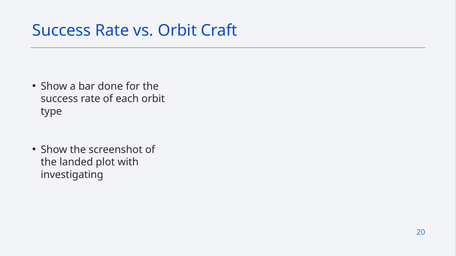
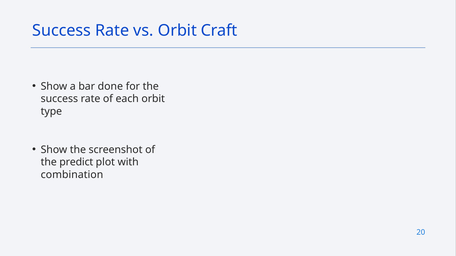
landed: landed -> predict
investigating: investigating -> combination
